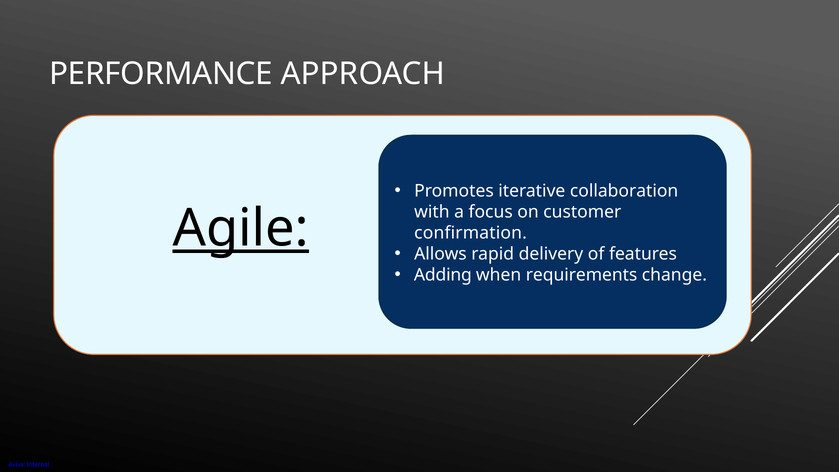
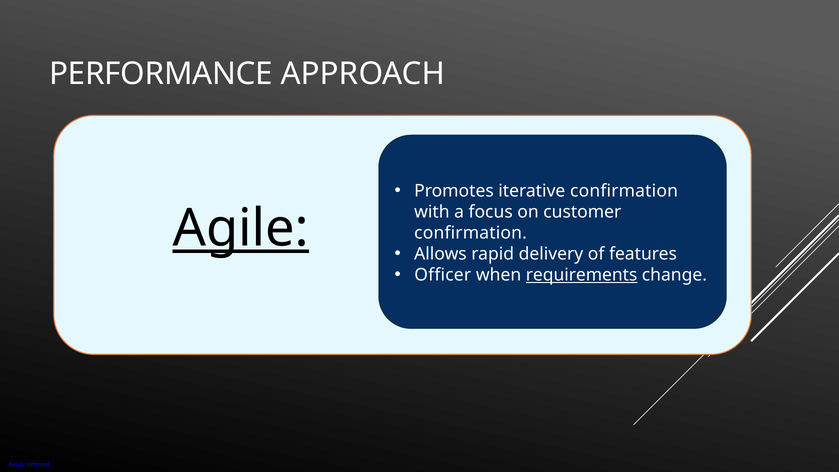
iterative collaboration: collaboration -> confirmation
Adding: Adding -> Officer
requirements underline: none -> present
